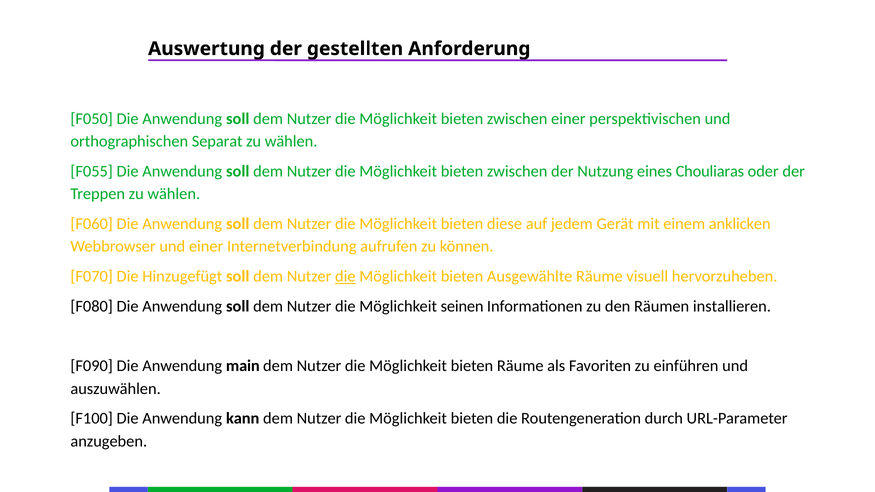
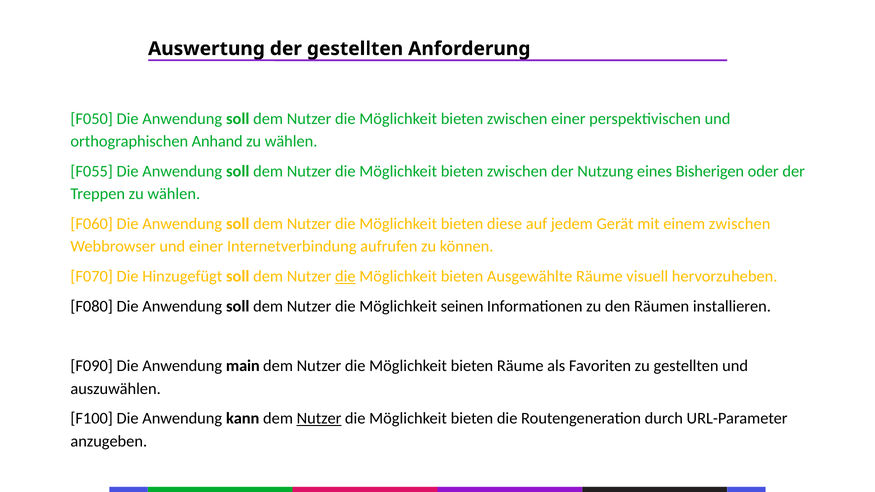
Separat: Separat -> Anhand
Chouliaras: Chouliaras -> Bisherigen
einem anklicken: anklicken -> zwischen
zu einführen: einführen -> gestellten
Nutzer at (319, 419) underline: none -> present
